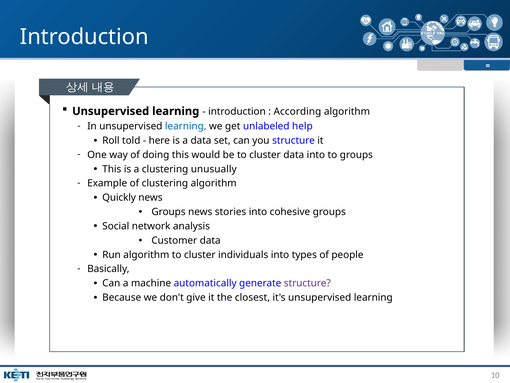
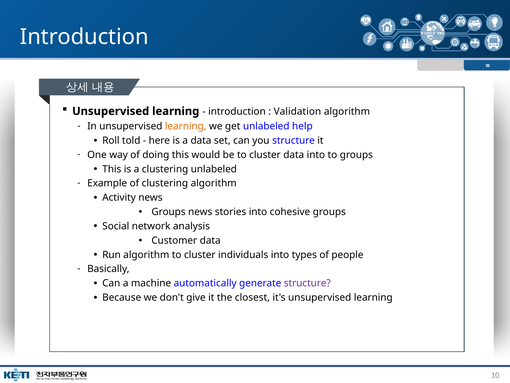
According: According -> Validation
learning at (186, 126) colour: blue -> orange
clustering unusually: unusually -> unlabeled
Quickly: Quickly -> Activity
